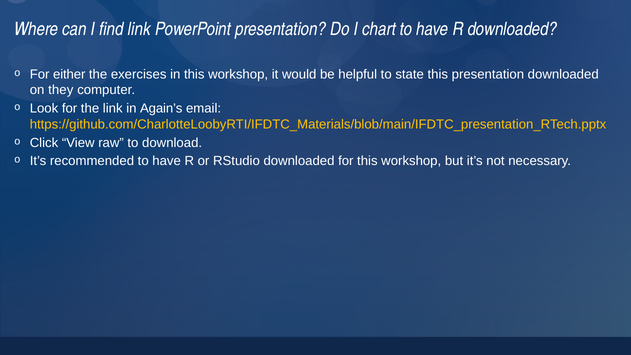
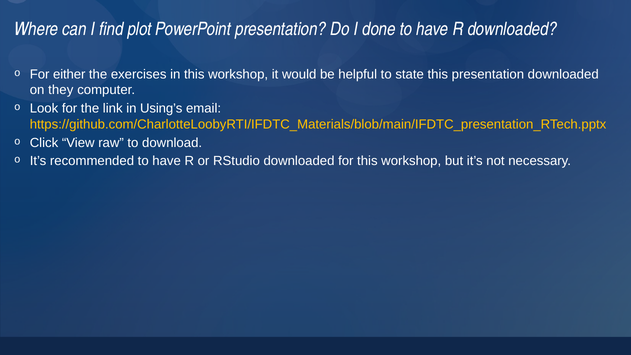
find link: link -> plot
chart: chart -> done
Again’s: Again’s -> Using’s
